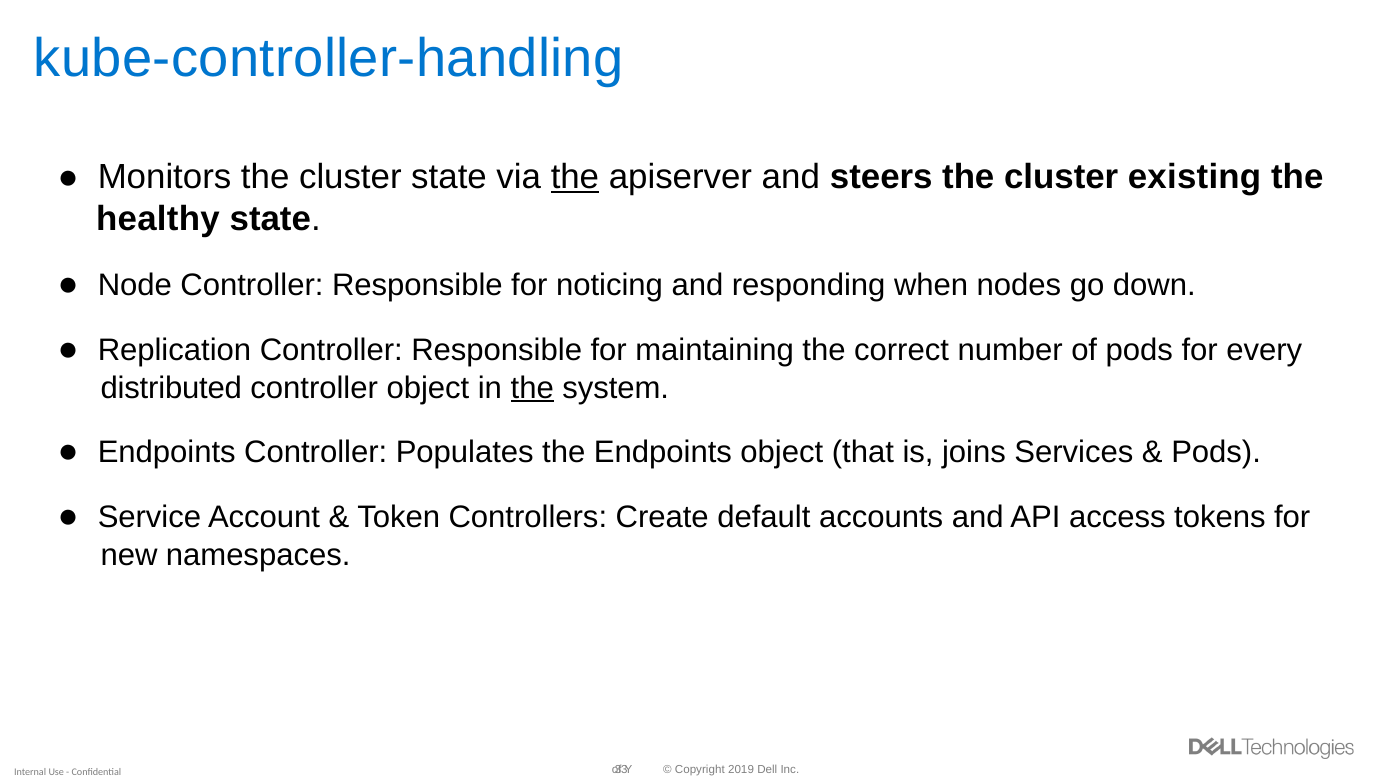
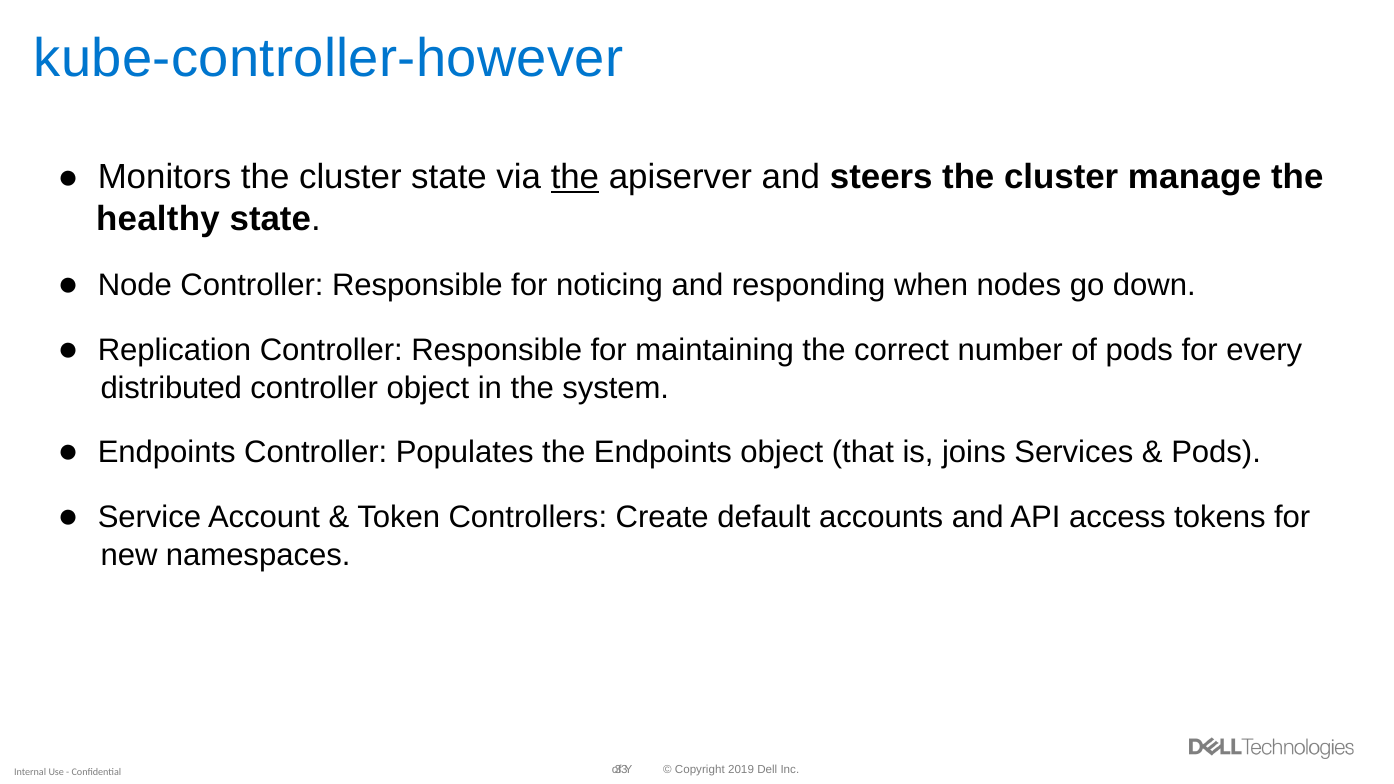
kube-controller-handling: kube-controller-handling -> kube-controller-however
existing: existing -> manage
the at (532, 388) underline: present -> none
